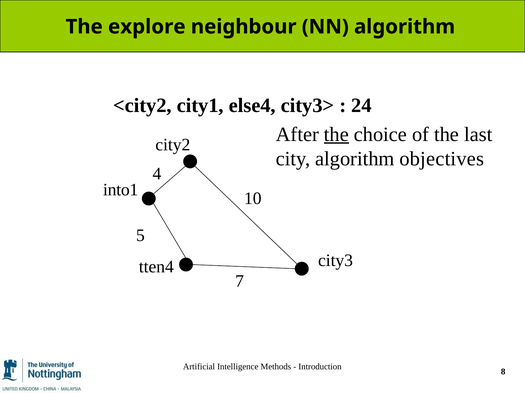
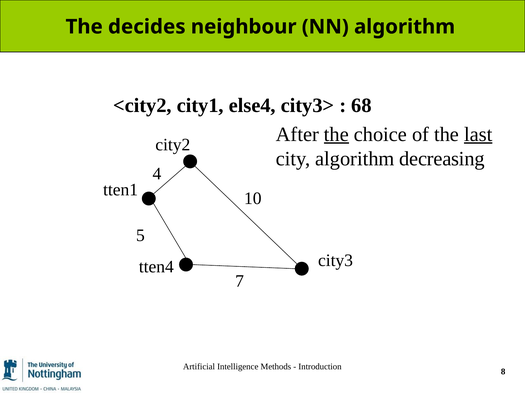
explore: explore -> decides
24: 24 -> 68
last underline: none -> present
objectives: objectives -> decreasing
into1: into1 -> tten1
